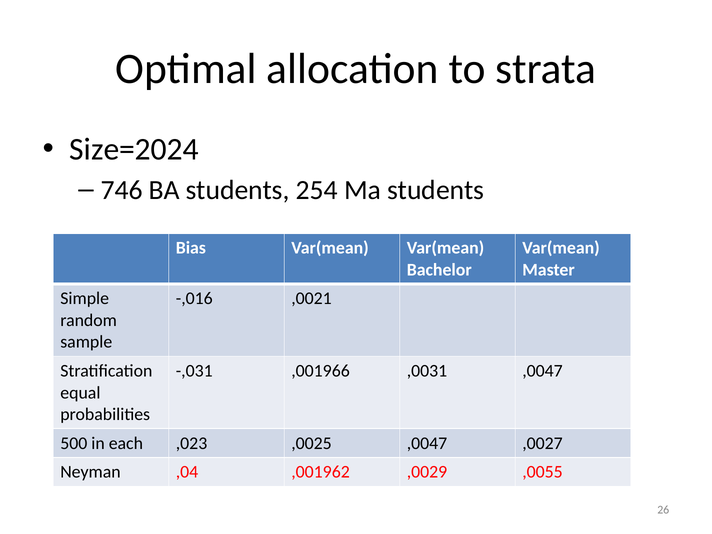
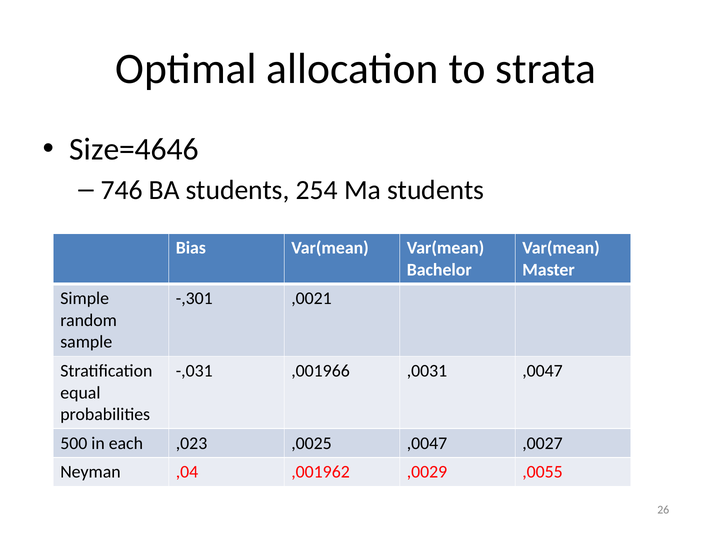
Size=2024: Size=2024 -> Size=4646
-,016: -,016 -> -,301
